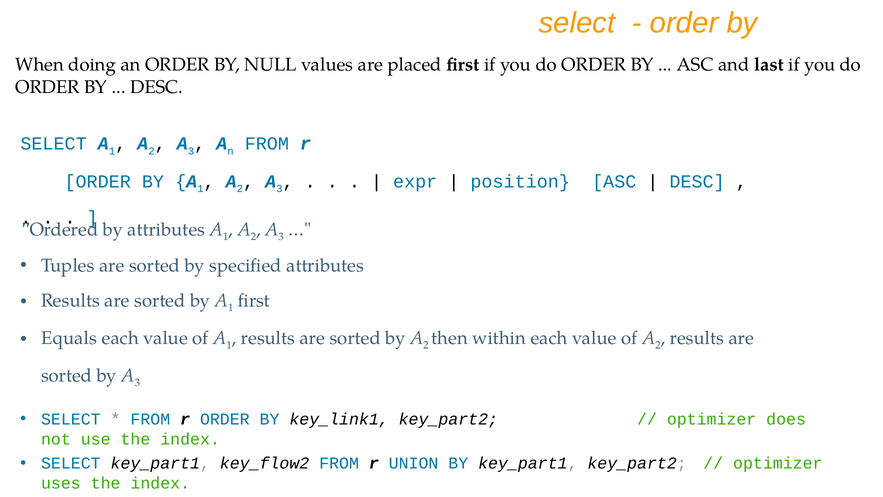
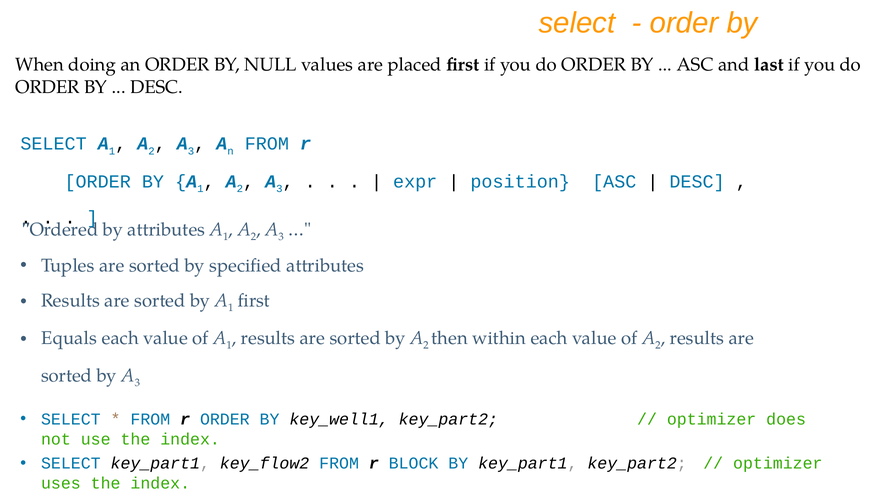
key_link1: key_link1 -> key_well1
UNION: UNION -> BLOCK
